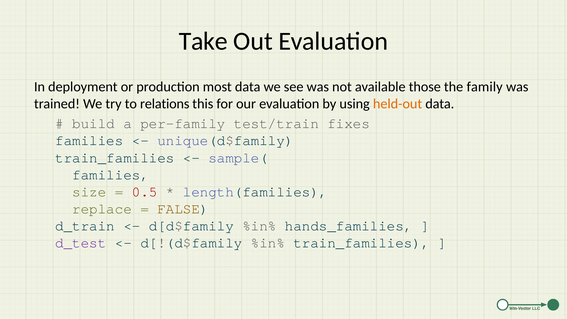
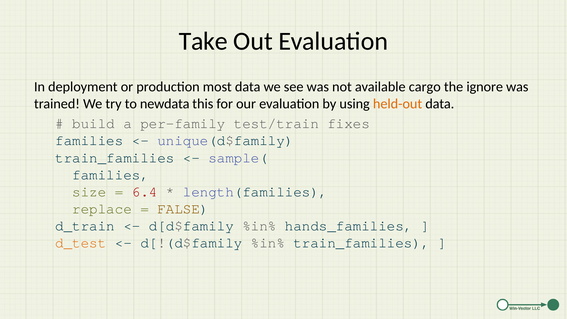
those: those -> cargo
family: family -> ignore
relations: relations -> newdata
0.5: 0.5 -> 6.4
d_test colour: purple -> orange
